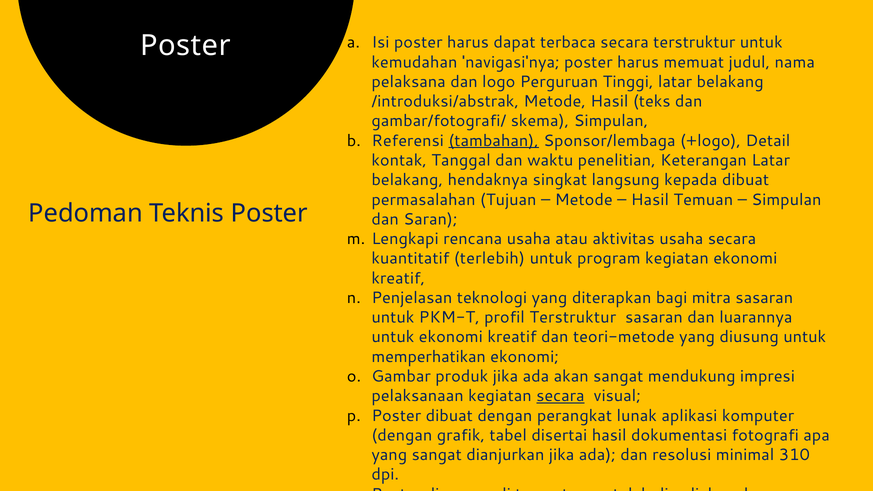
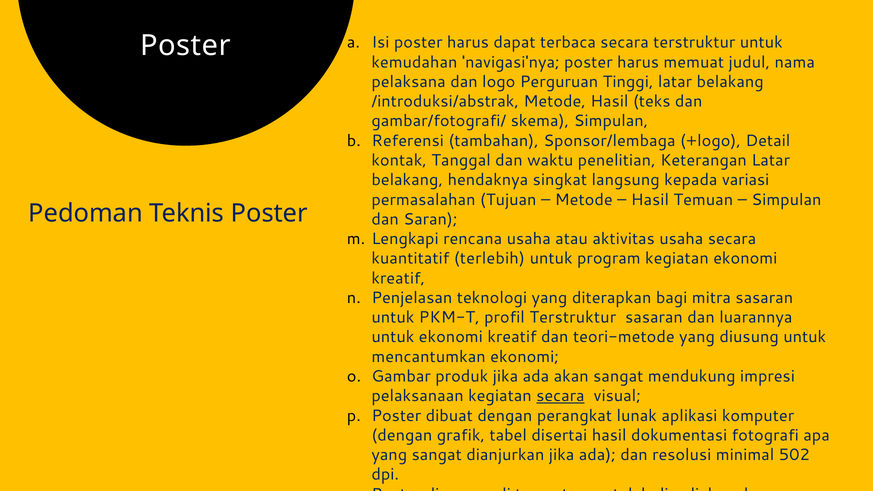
tambahan underline: present -> none
kepada dibuat: dibuat -> variasi
memperhatikan: memperhatikan -> mencantumkan
310: 310 -> 502
